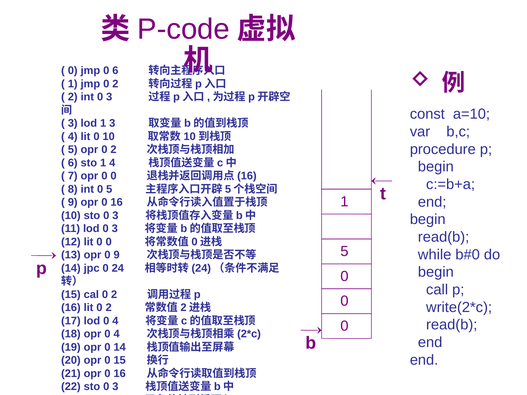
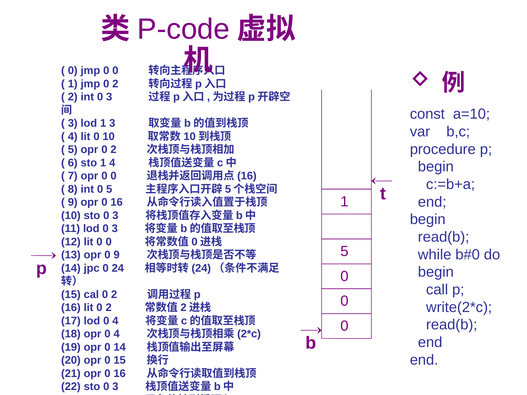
jmp 0 6: 6 -> 0
